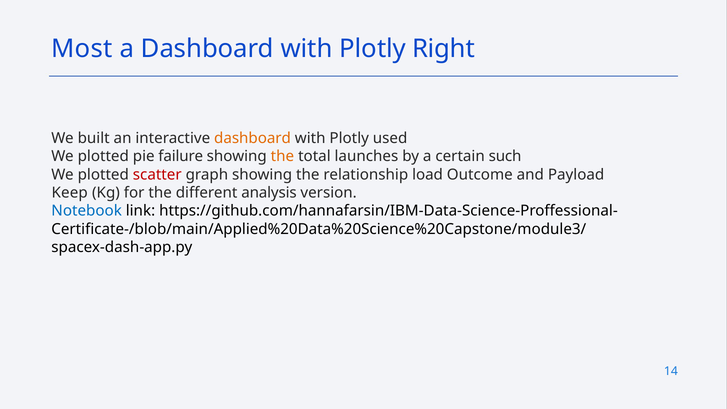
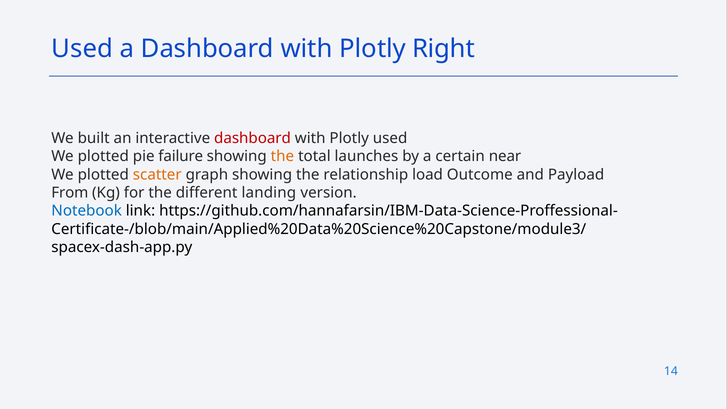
Most at (82, 49): Most -> Used
dashboard at (253, 138) colour: orange -> red
such: such -> near
scatter colour: red -> orange
Keep: Keep -> From
analysis: analysis -> landing
